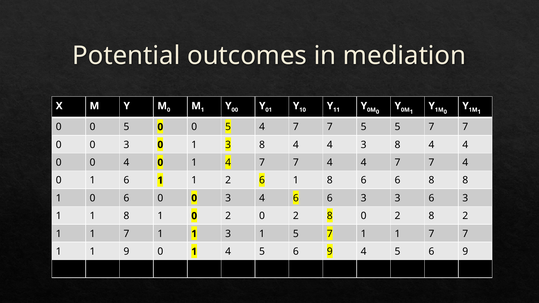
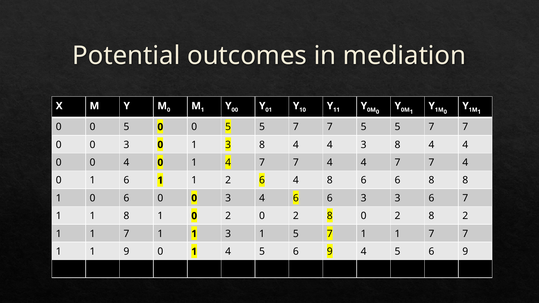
0 5 4: 4 -> 5
2 6 1: 1 -> 4
3 6 3: 3 -> 7
